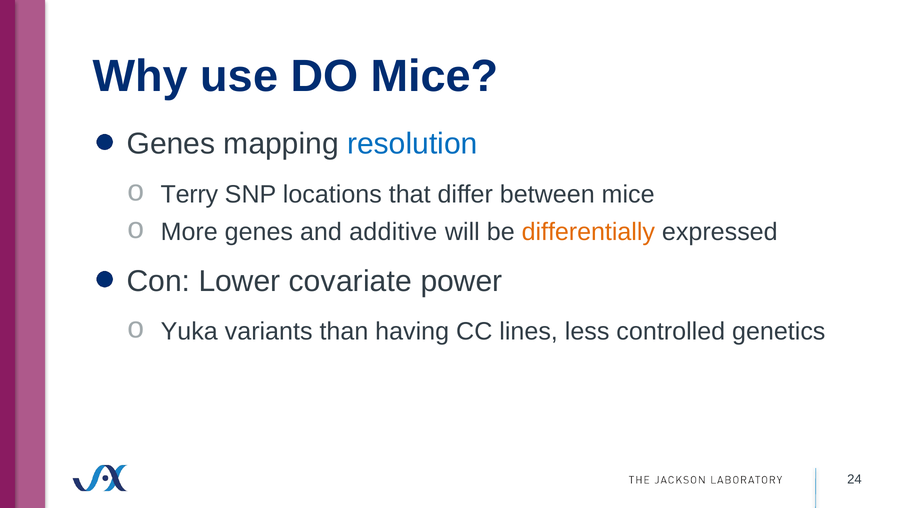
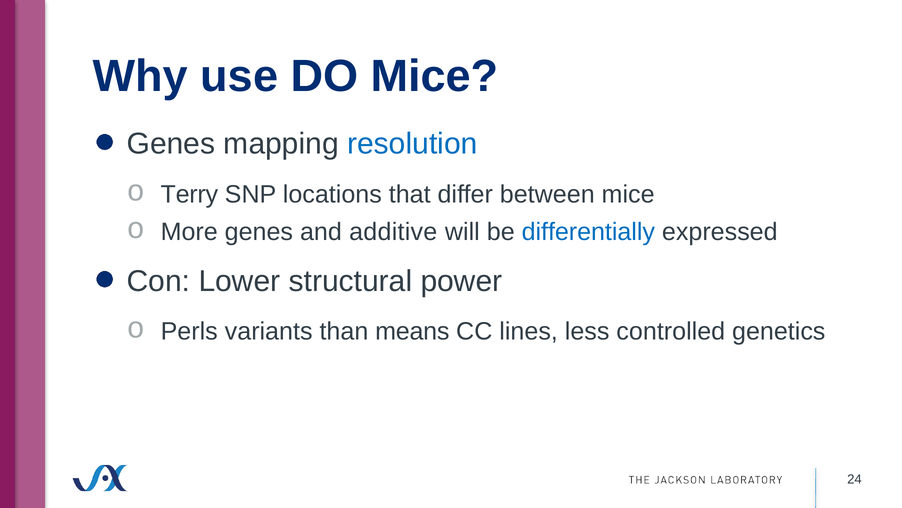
differentially colour: orange -> blue
covariate: covariate -> structural
Yuka: Yuka -> Perls
having: having -> means
